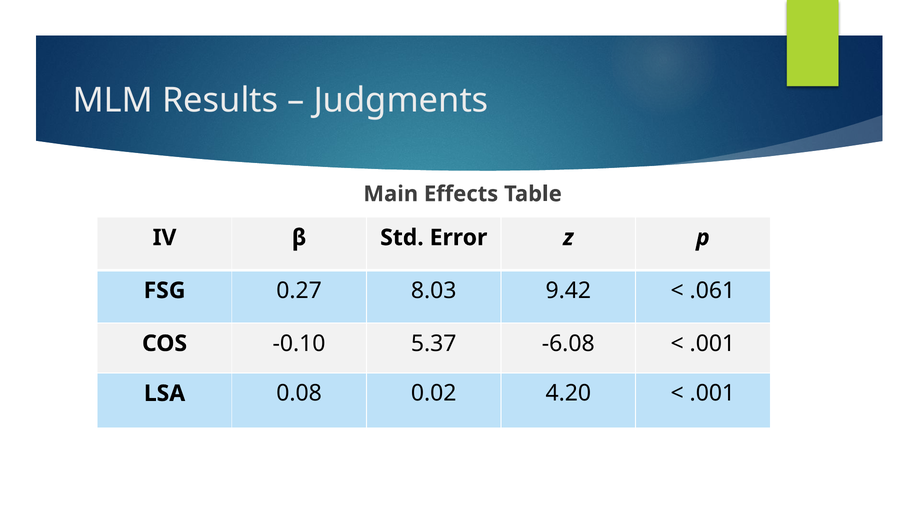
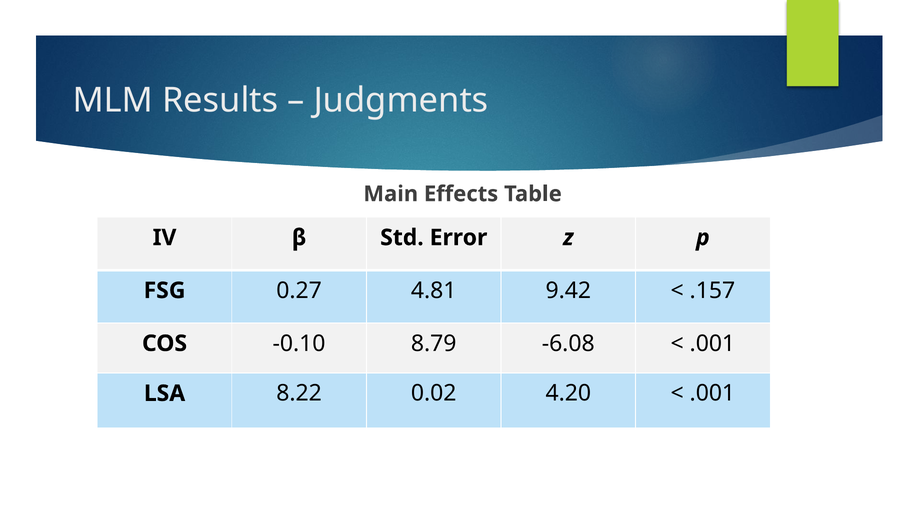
8.03: 8.03 -> 4.81
.061: .061 -> .157
5.37: 5.37 -> 8.79
0.08: 0.08 -> 8.22
